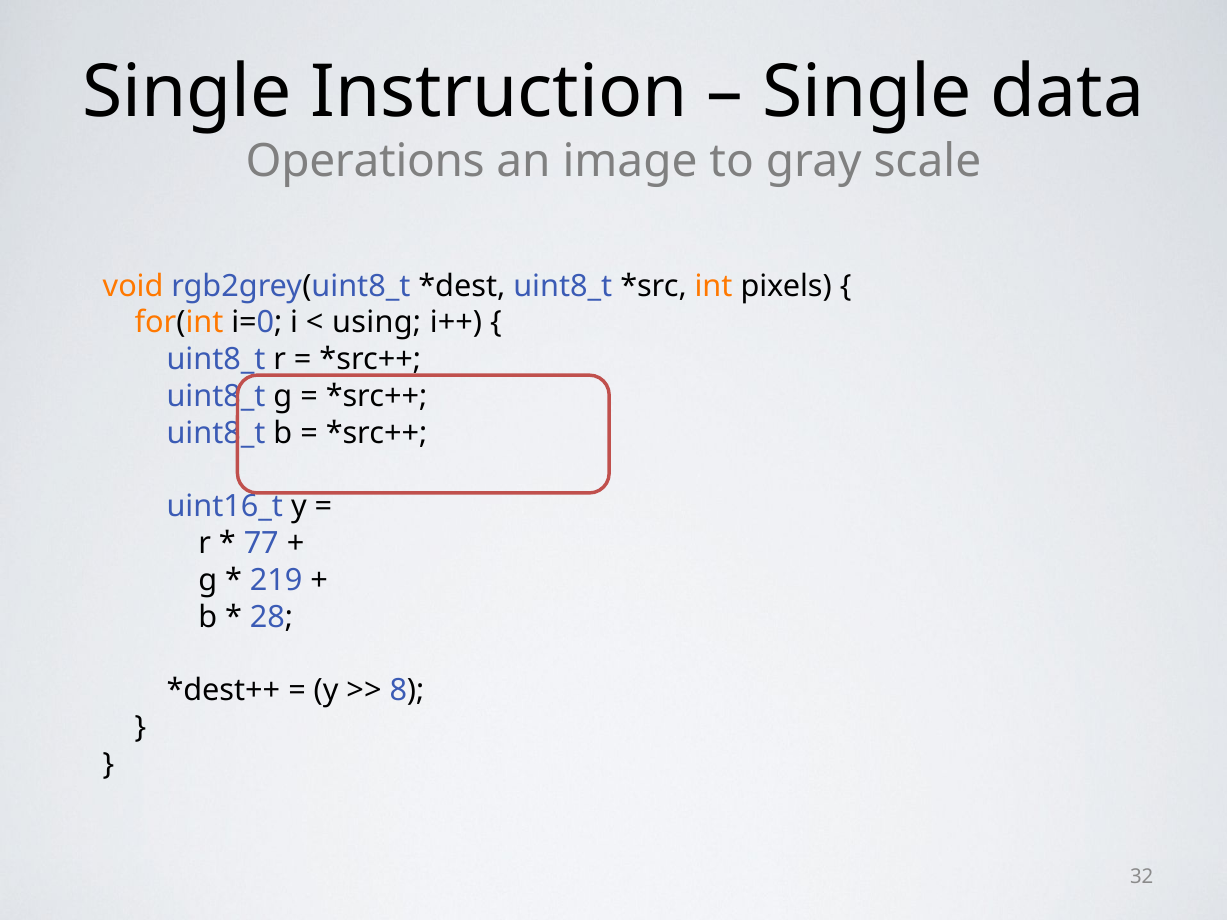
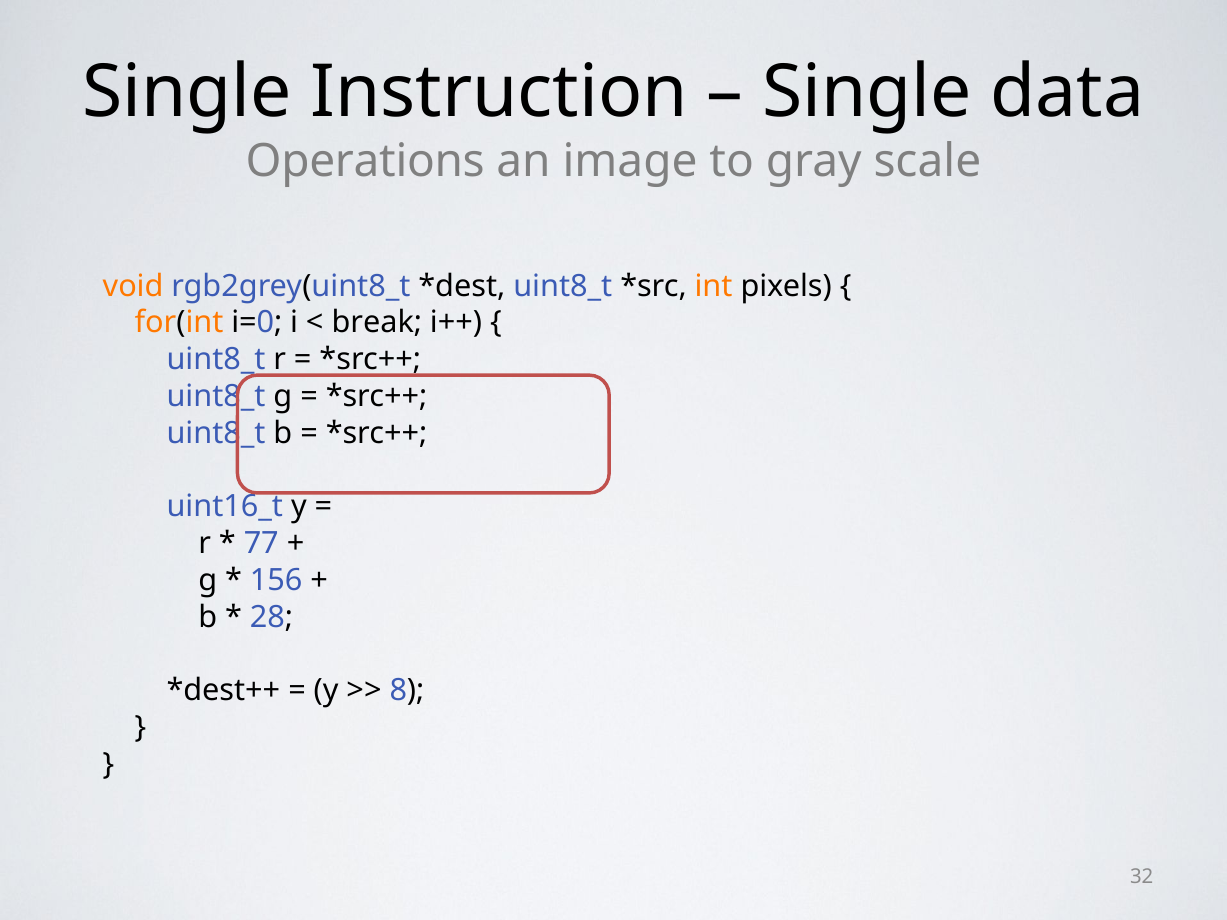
using: using -> break
219: 219 -> 156
